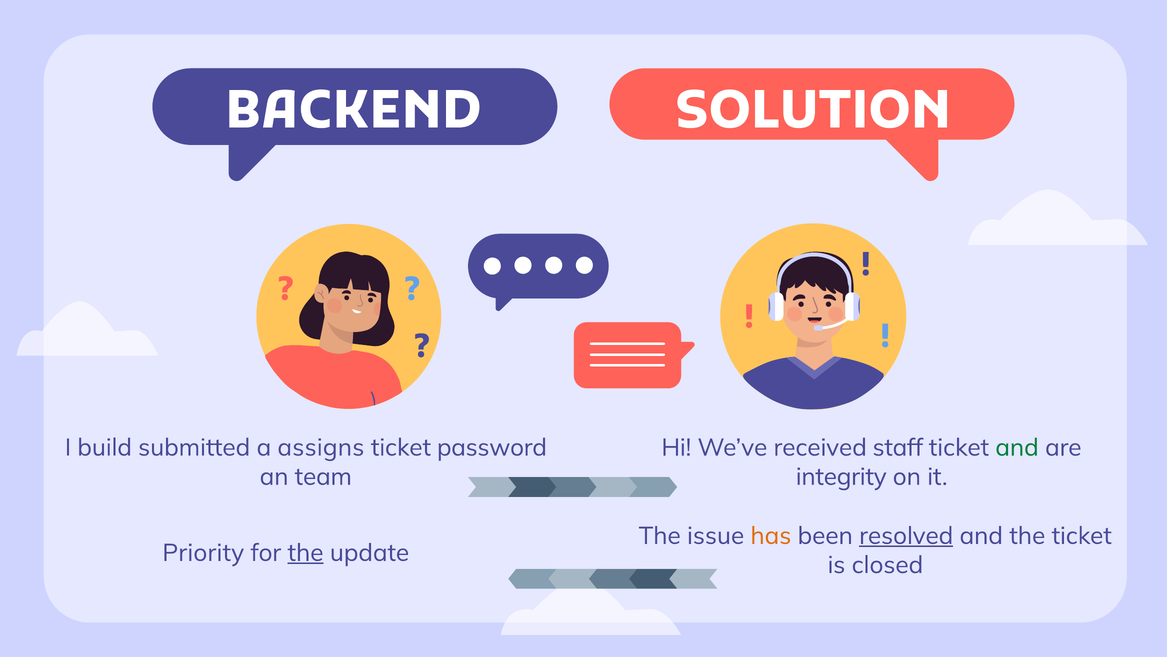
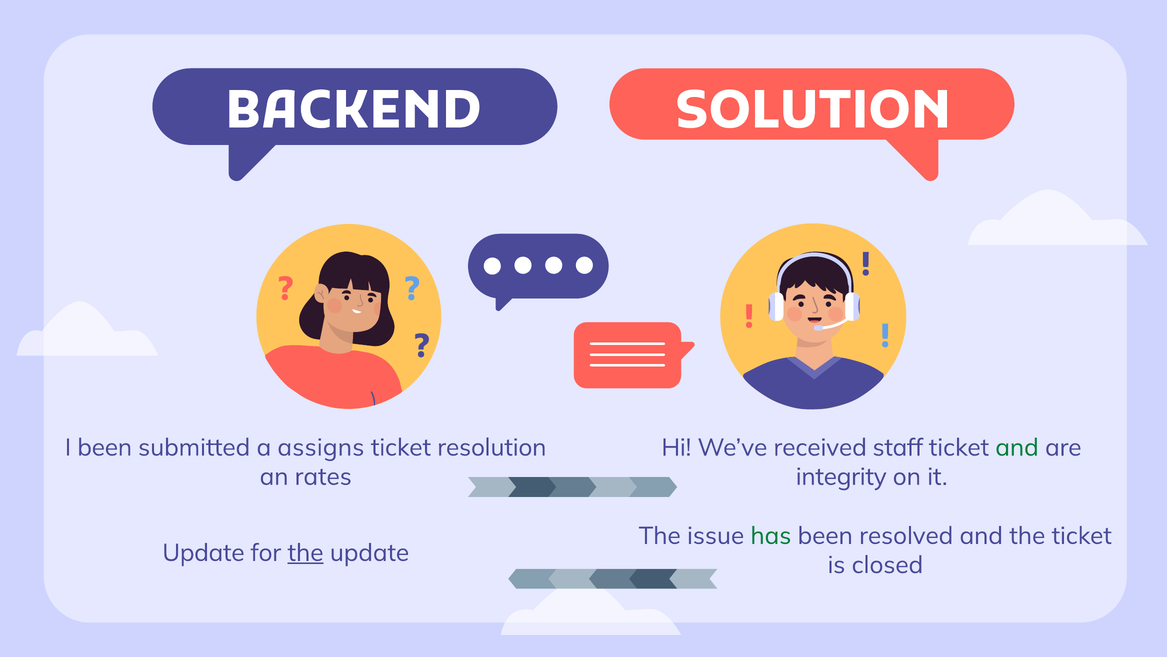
I build: build -> been
password: password -> resolution
team: team -> rates
has colour: orange -> green
resolved underline: present -> none
Priority at (203, 552): Priority -> Update
